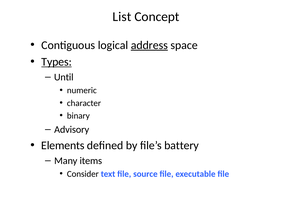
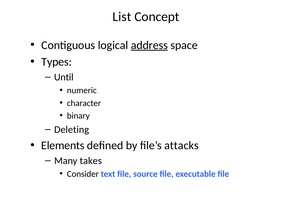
Types underline: present -> none
Advisory: Advisory -> Deleting
battery: battery -> attacks
items: items -> takes
